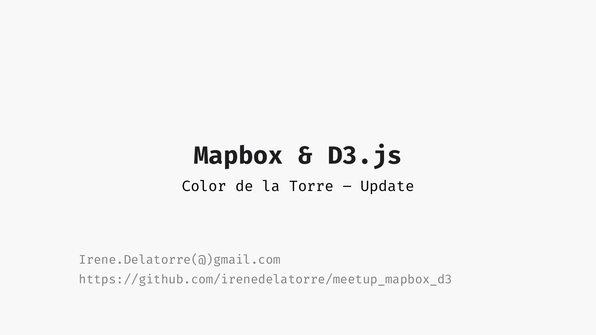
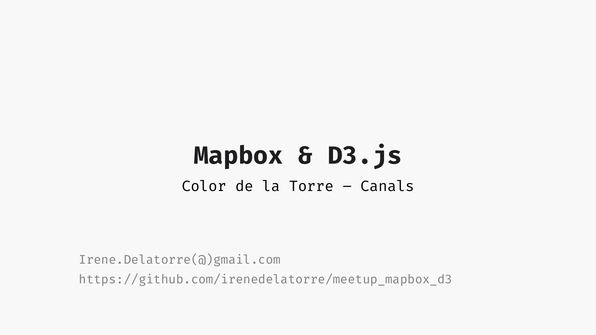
Update: Update -> Canals
